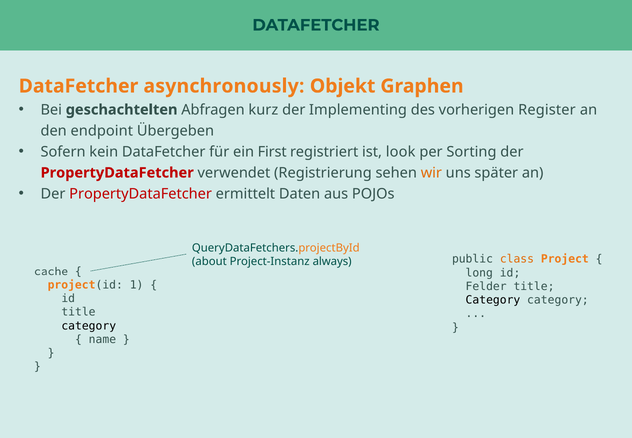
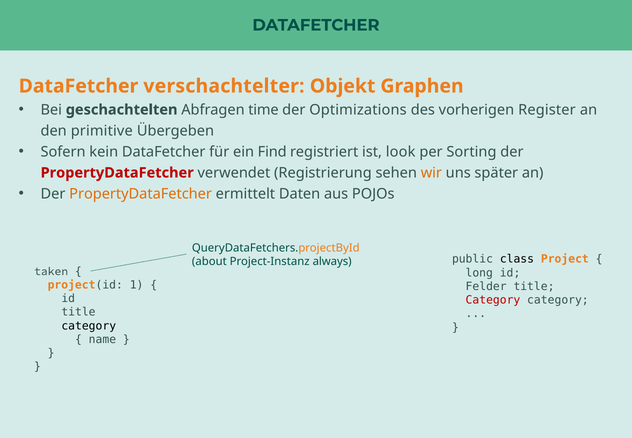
asynchronously: asynchronously -> verschachtelter
kurz: kurz -> time
Implementing: Implementing -> Optimizations
endpoint: endpoint -> primitive
First: First -> Find
PropertyDataFetcher at (141, 194) colour: red -> orange
class colour: orange -> black
cache: cache -> taken
Category at (493, 300) colour: black -> red
